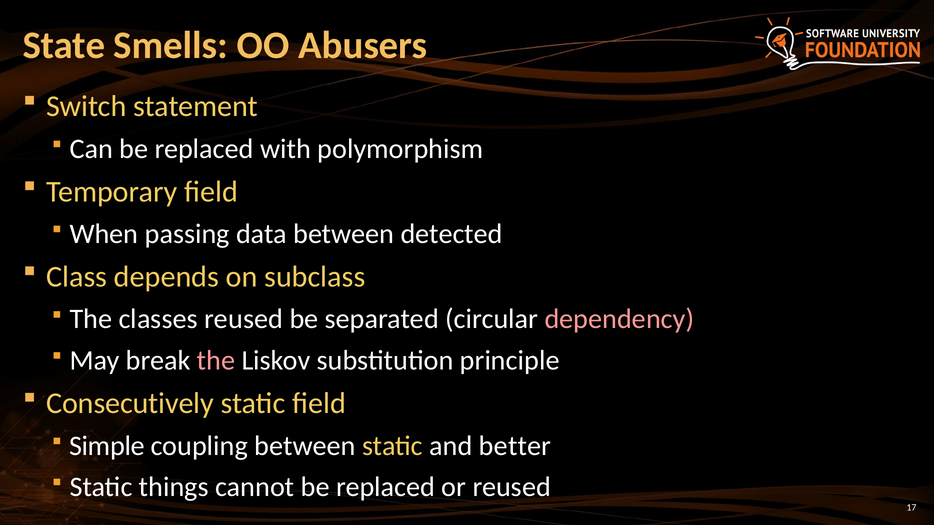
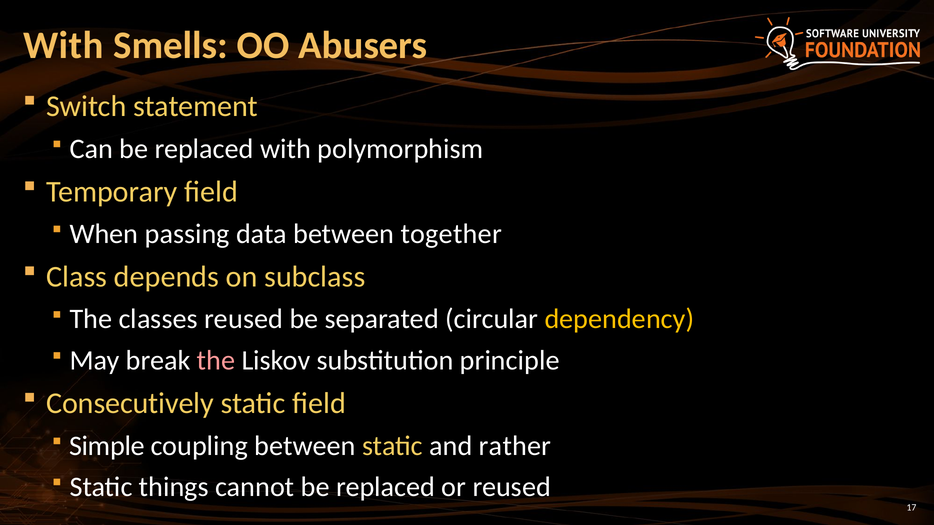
State at (64, 45): State -> With
detected: detected -> together
dependency colour: pink -> yellow
better: better -> rather
